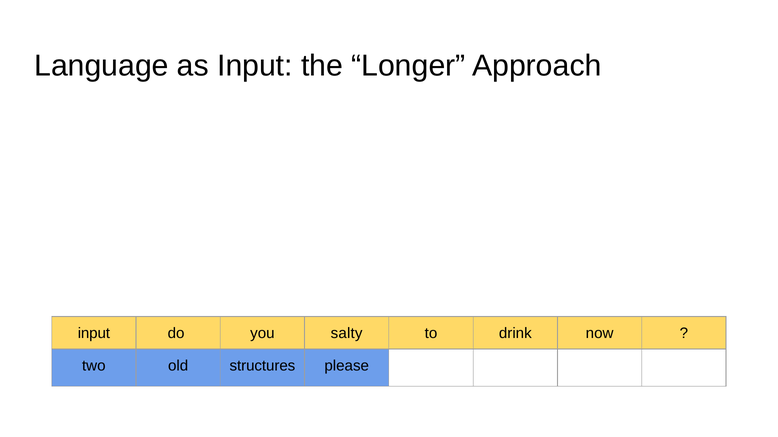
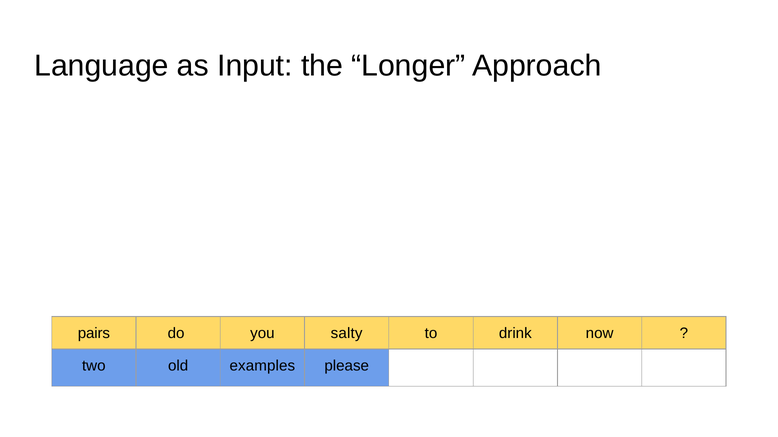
input at (94, 334): input -> pairs
structures: structures -> examples
